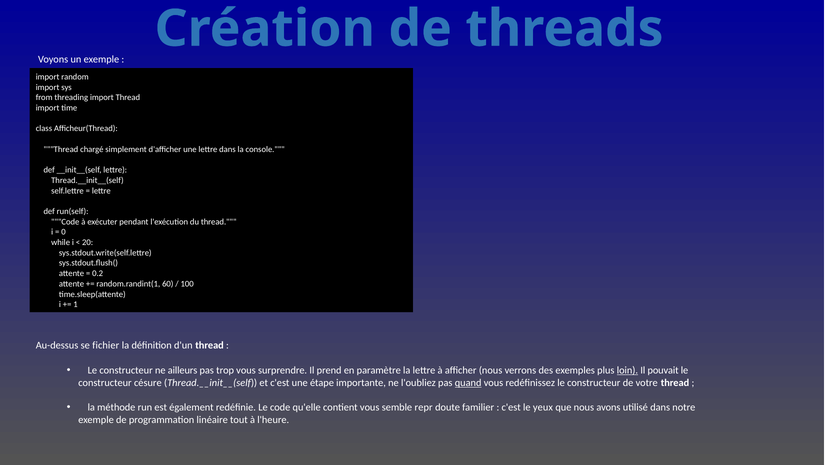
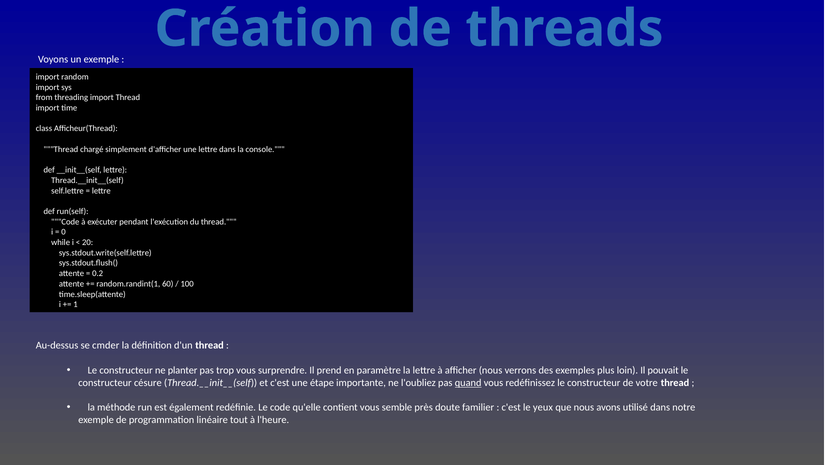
fichier: fichier -> cmder
ailleurs: ailleurs -> planter
loin underline: present -> none
repr: repr -> près
